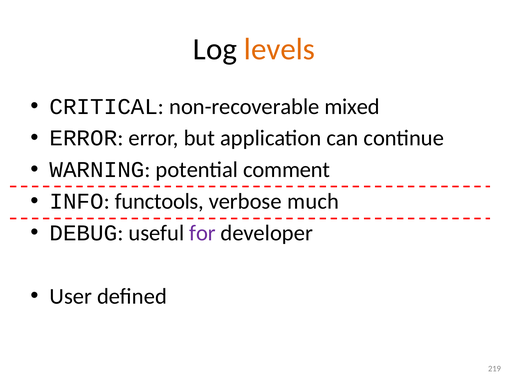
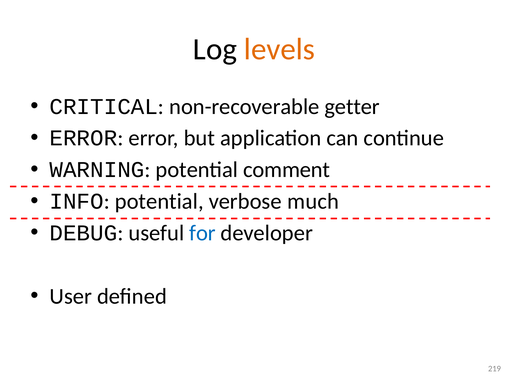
mixed: mixed -> getter
INFO functools: functools -> potential
for colour: purple -> blue
